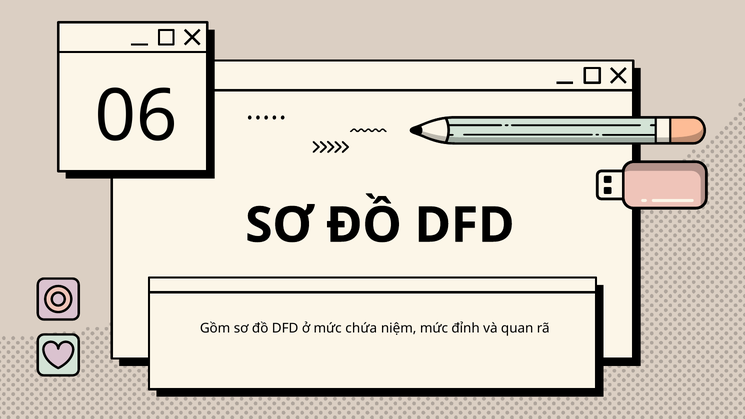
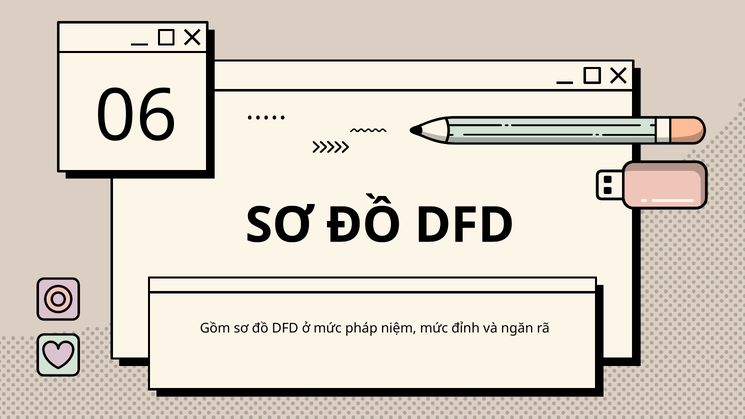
chứa: chứa -> pháp
quan: quan -> ngăn
